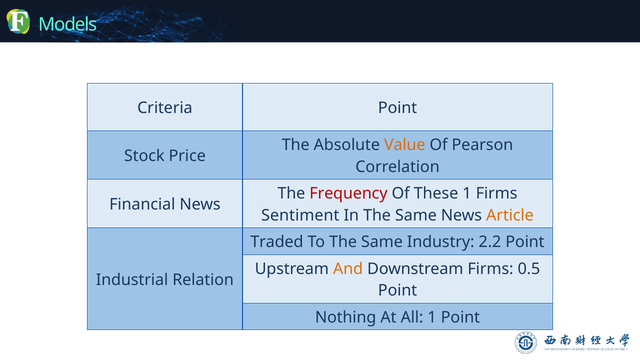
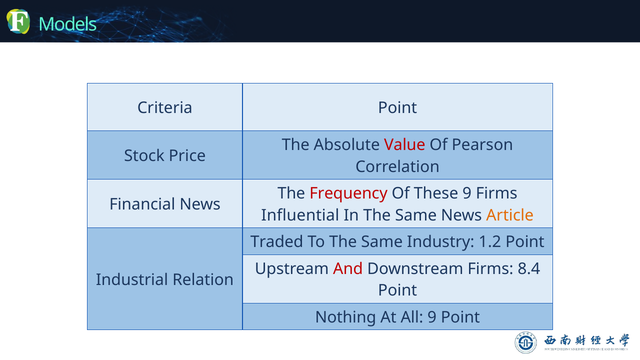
Value colour: orange -> red
These 1: 1 -> 9
Sentiment: Sentiment -> Influential
2.2: 2.2 -> 1.2
And colour: orange -> red
0.5: 0.5 -> 8.4
All 1: 1 -> 9
